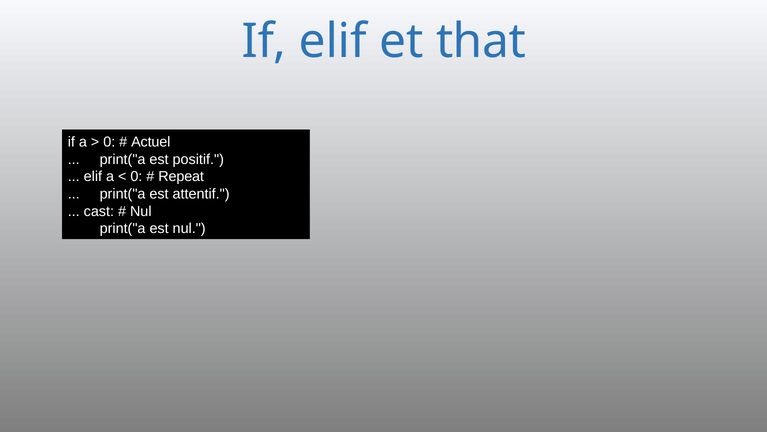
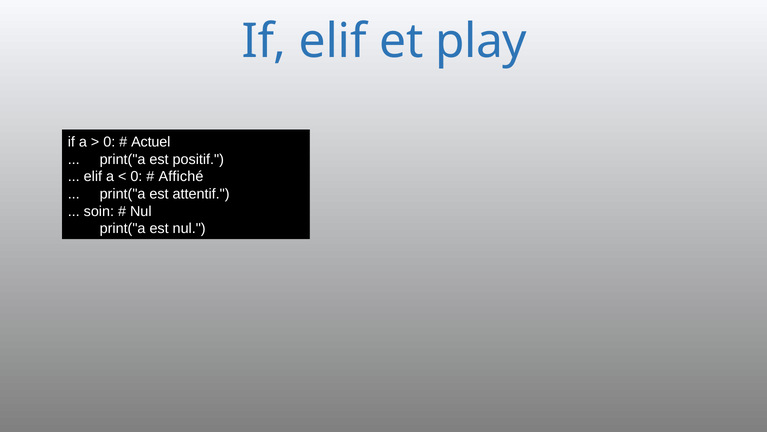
that: that -> play
Repeat: Repeat -> Affiché
cast: cast -> soin
